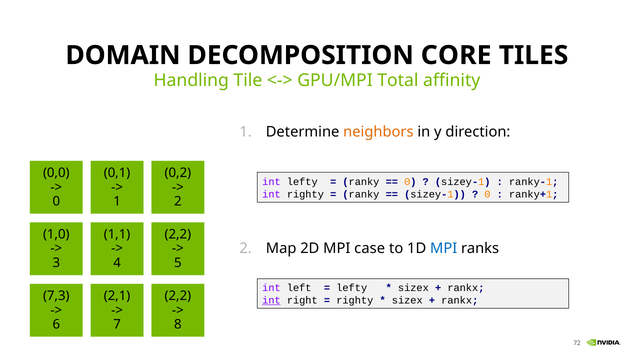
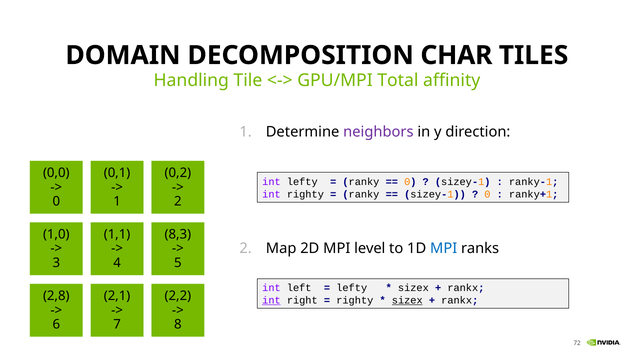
CORE: CORE -> CHAR
neighbors colour: orange -> purple
2,2 at (178, 234): 2,2 -> 8,3
case: case -> level
7,3: 7,3 -> 2,8
sizex at (407, 300) underline: none -> present
